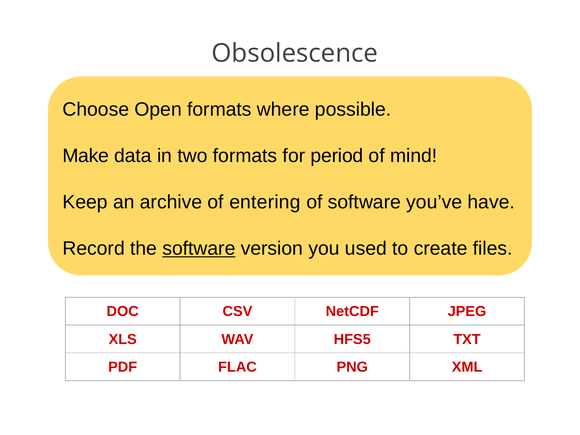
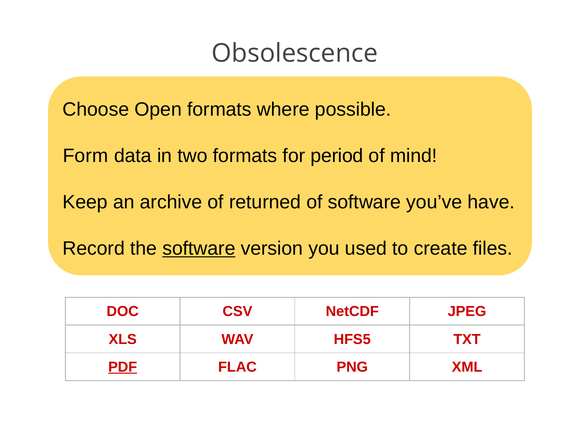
Make: Make -> Form
entering: entering -> returned
PDF underline: none -> present
